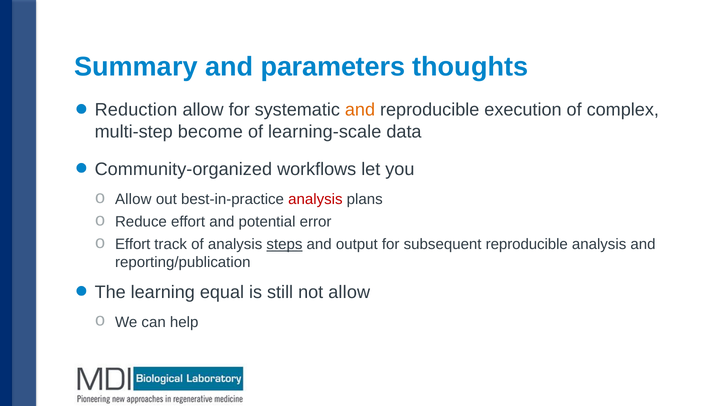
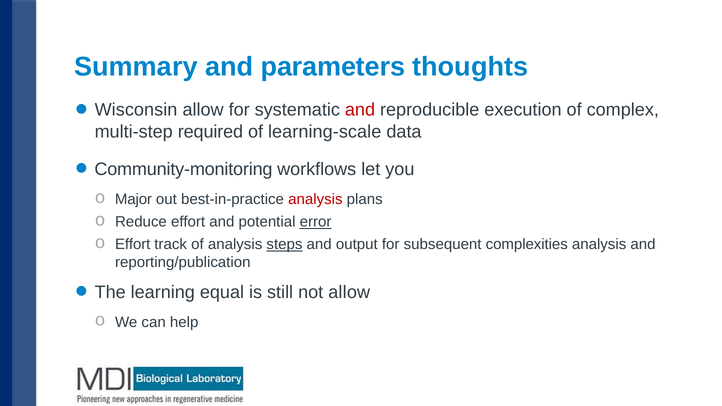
Reduction: Reduction -> Wisconsin
and at (360, 110) colour: orange -> red
become: become -> required
Community-organized: Community-organized -> Community-monitoring
Allow at (133, 199): Allow -> Major
error underline: none -> present
subsequent reproducible: reproducible -> complexities
